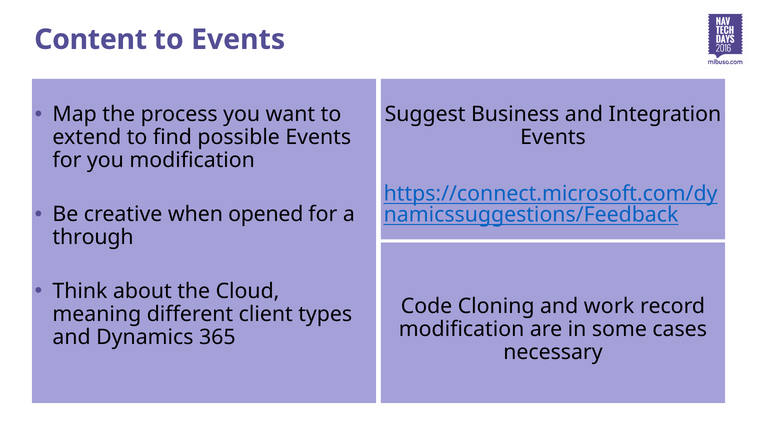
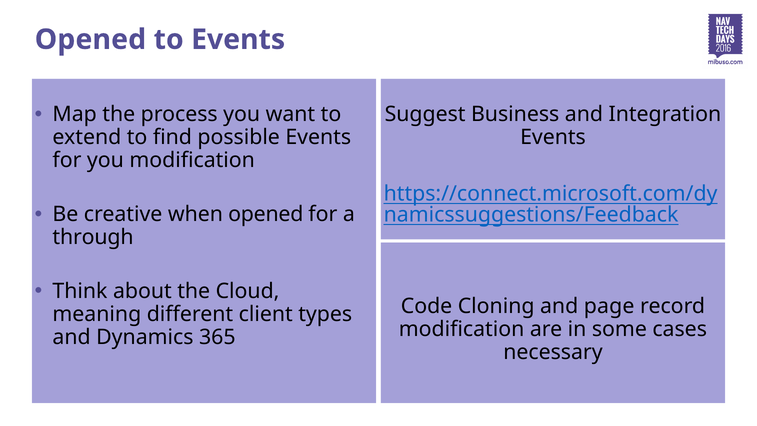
Content at (91, 40): Content -> Opened
work: work -> page
